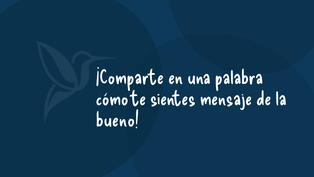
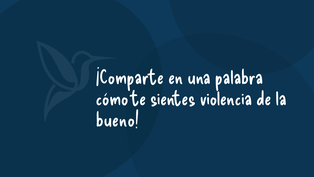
mensaje: mensaje -> violencia
